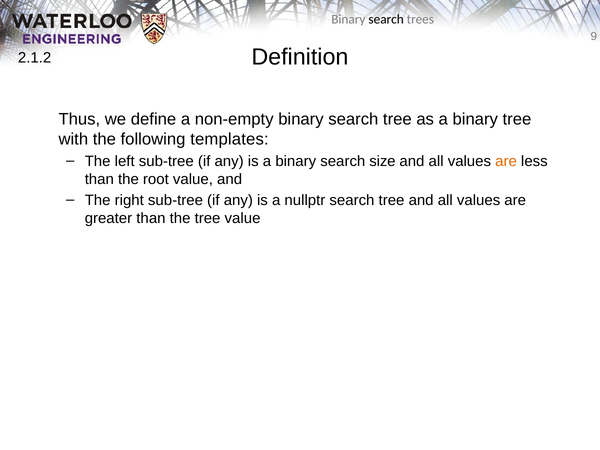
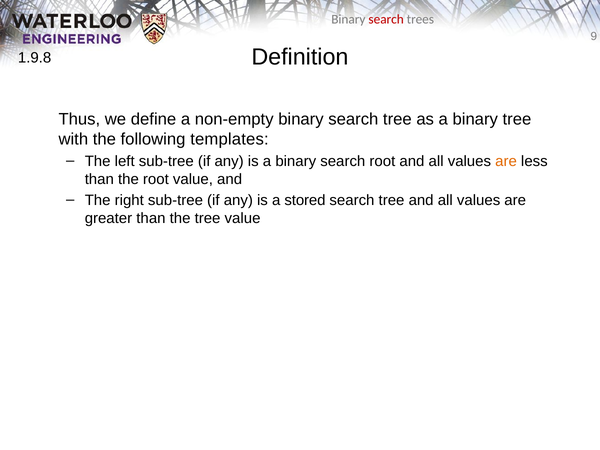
search at (386, 19) colour: black -> red
2.1.2: 2.1.2 -> 1.9.8
search size: size -> root
nullptr: nullptr -> stored
